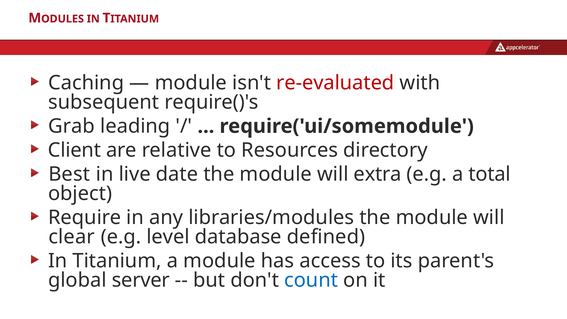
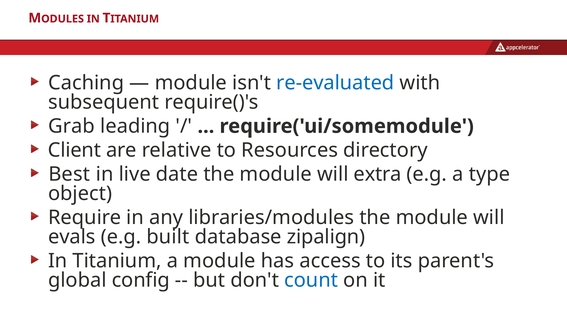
re-evaluated colour: red -> blue
total: total -> type
clear: clear -> evals
level: level -> built
defined: defined -> zipalign
server: server -> config
